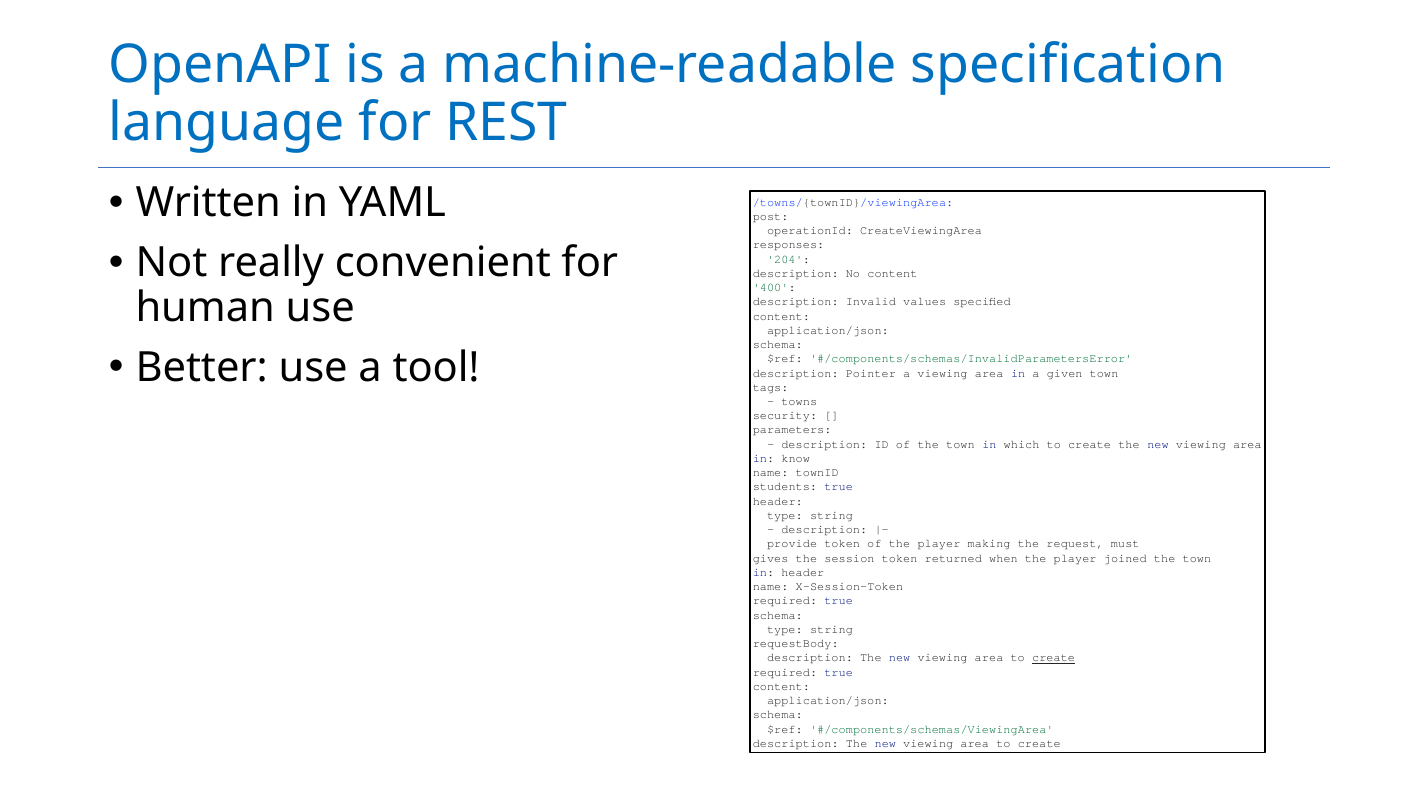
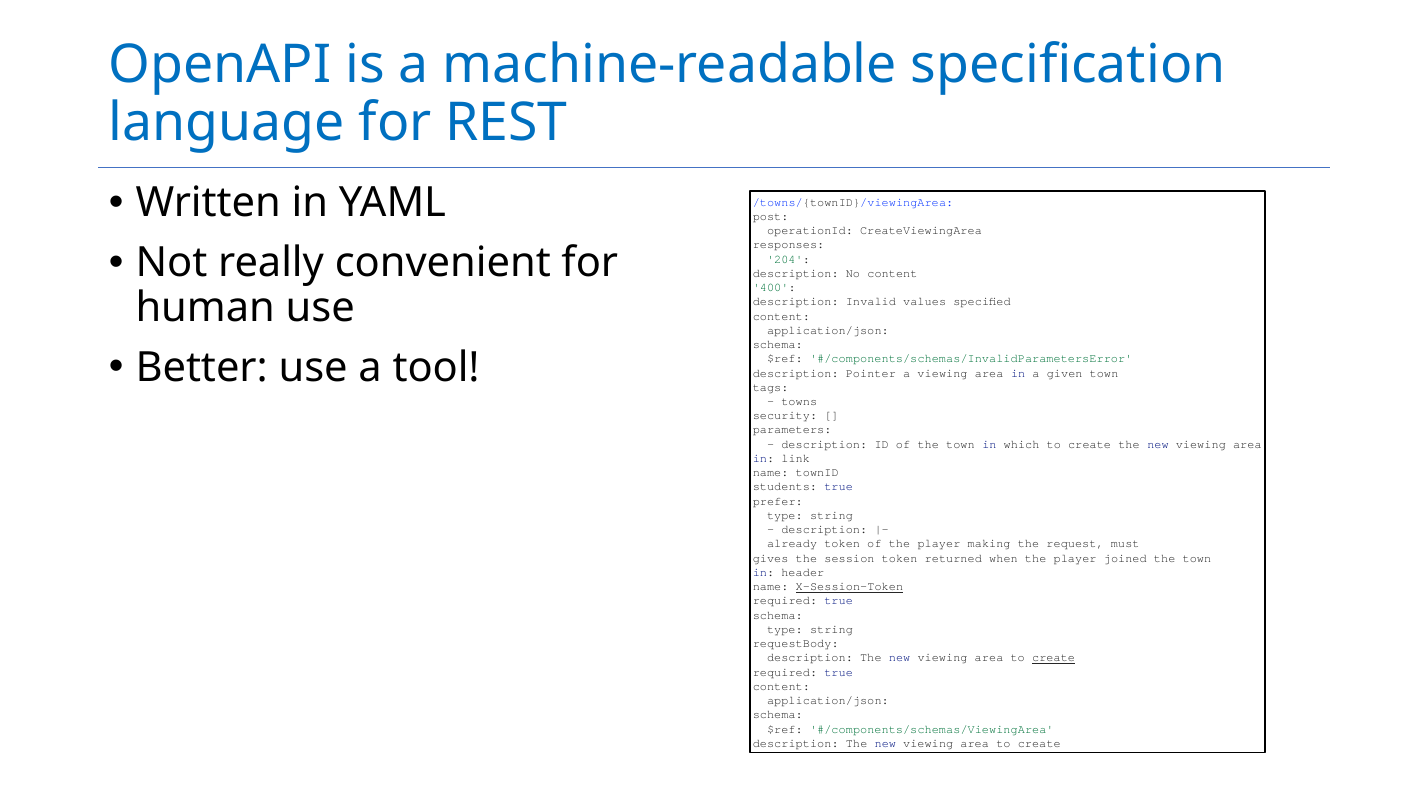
know: know -> link
header at (778, 501): header -> prefer
provide: provide -> already
X-Session-Token underline: none -> present
